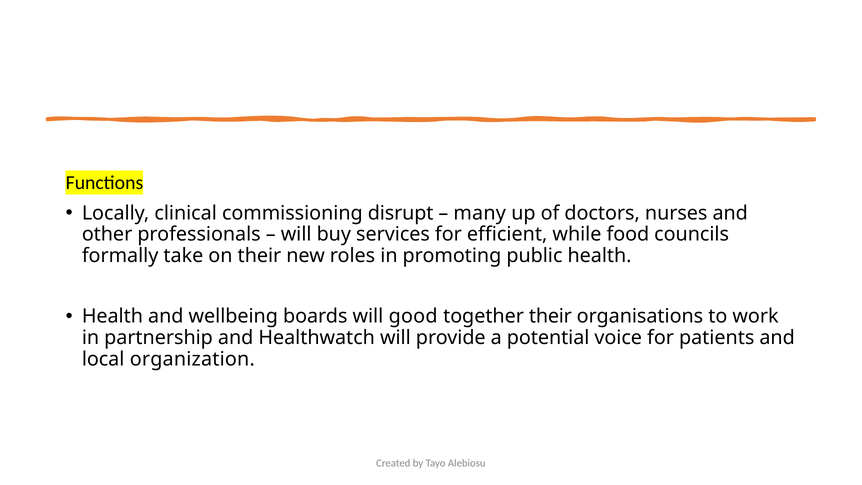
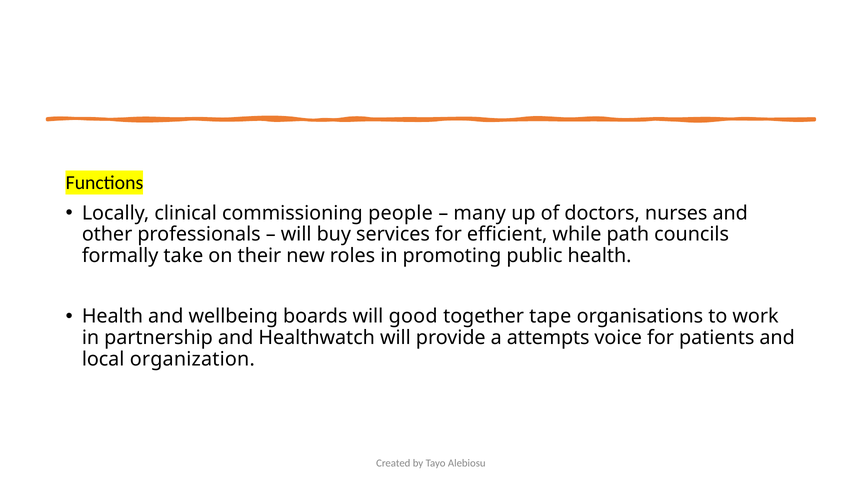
disrupt: disrupt -> people
food: food -> path
together their: their -> tape
potential: potential -> attempts
